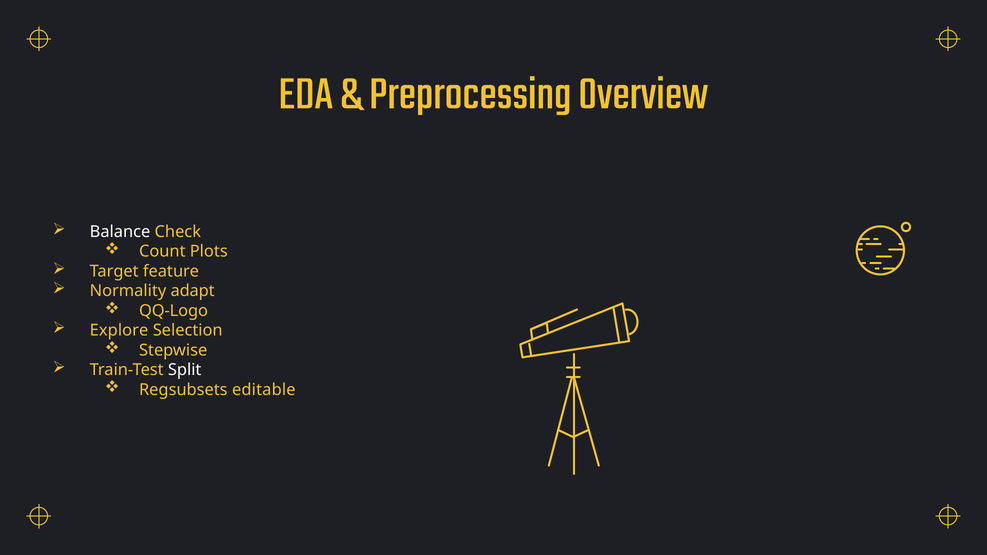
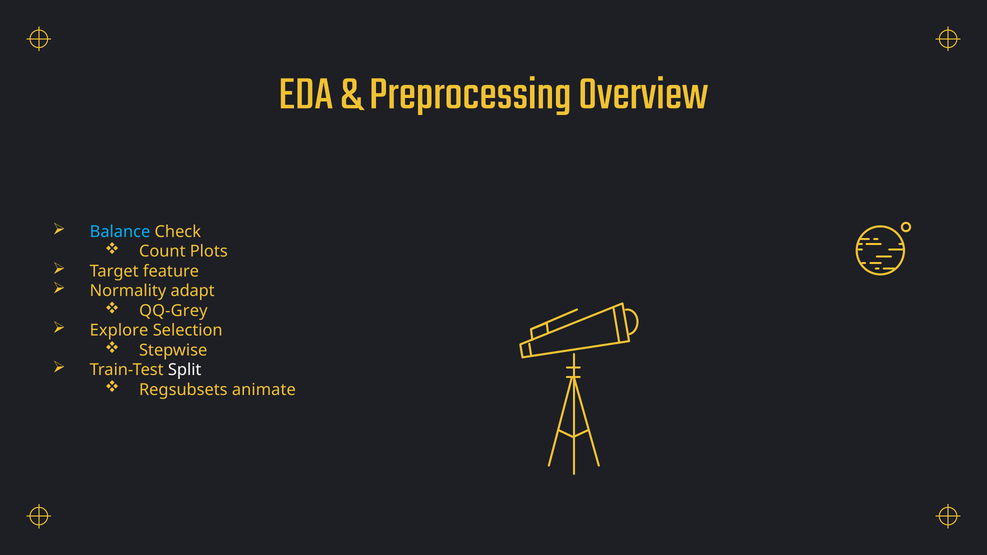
Balance colour: white -> light blue
QQ-Logo: QQ-Logo -> QQ-Grey
editable: editable -> animate
